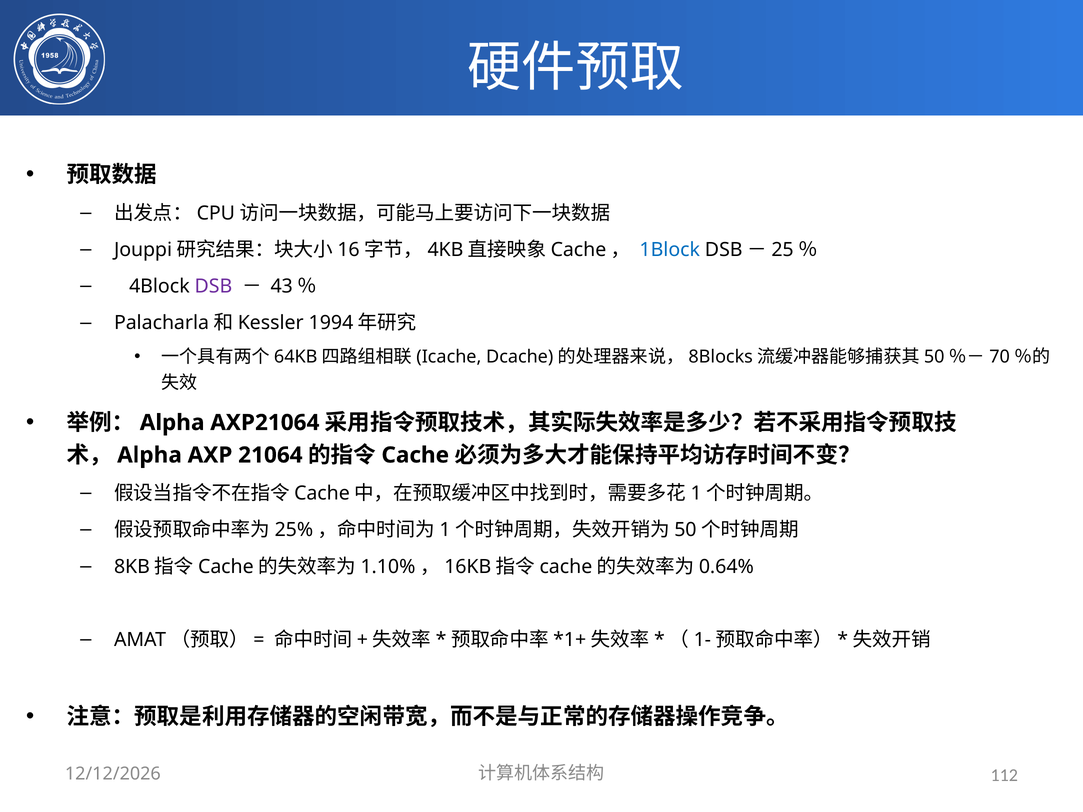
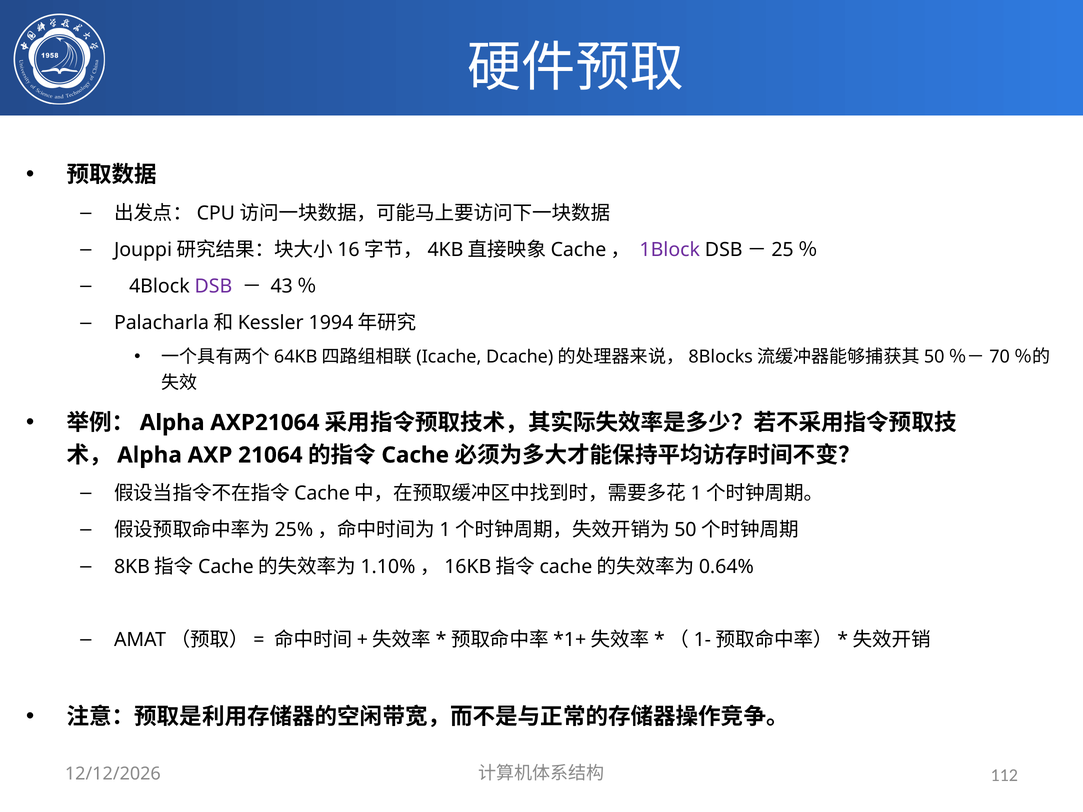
1Block colour: blue -> purple
